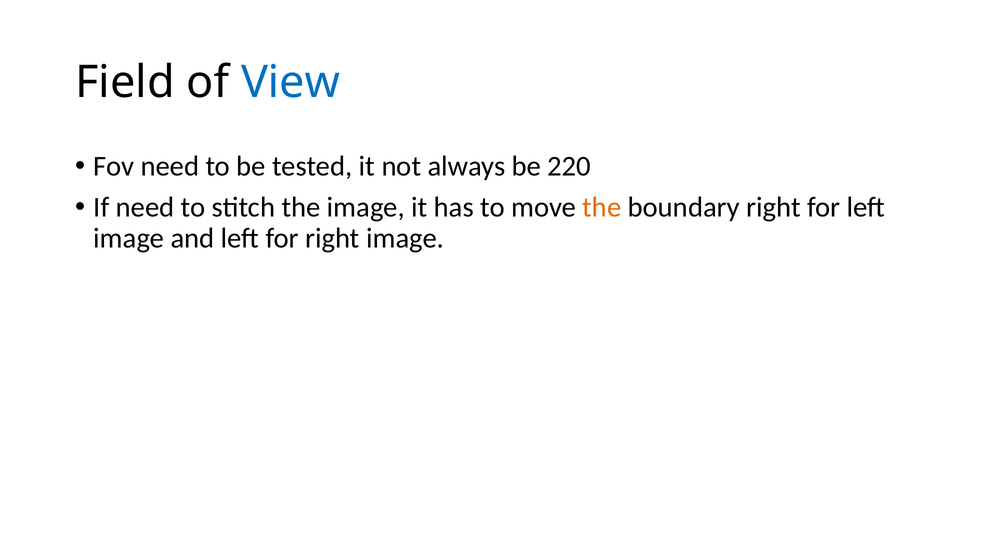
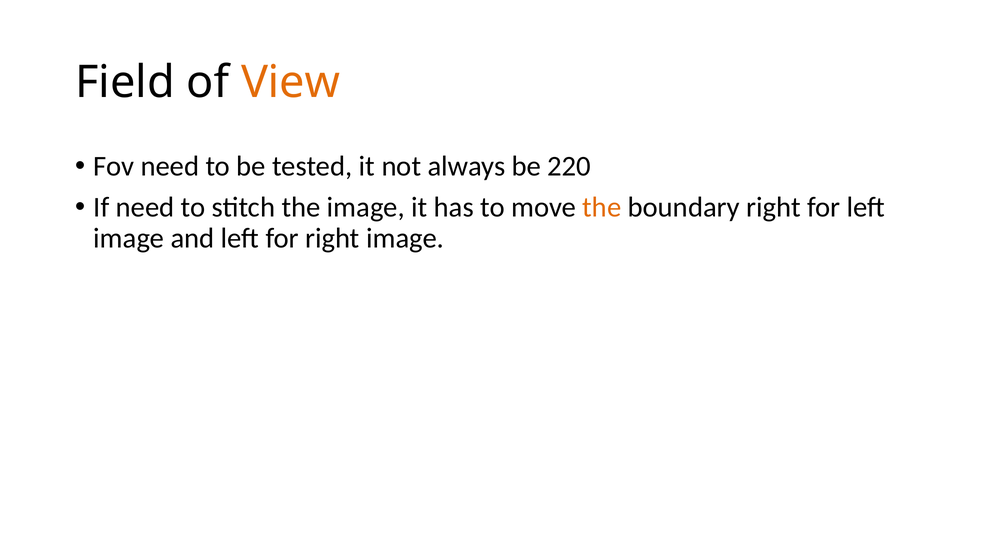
View colour: blue -> orange
